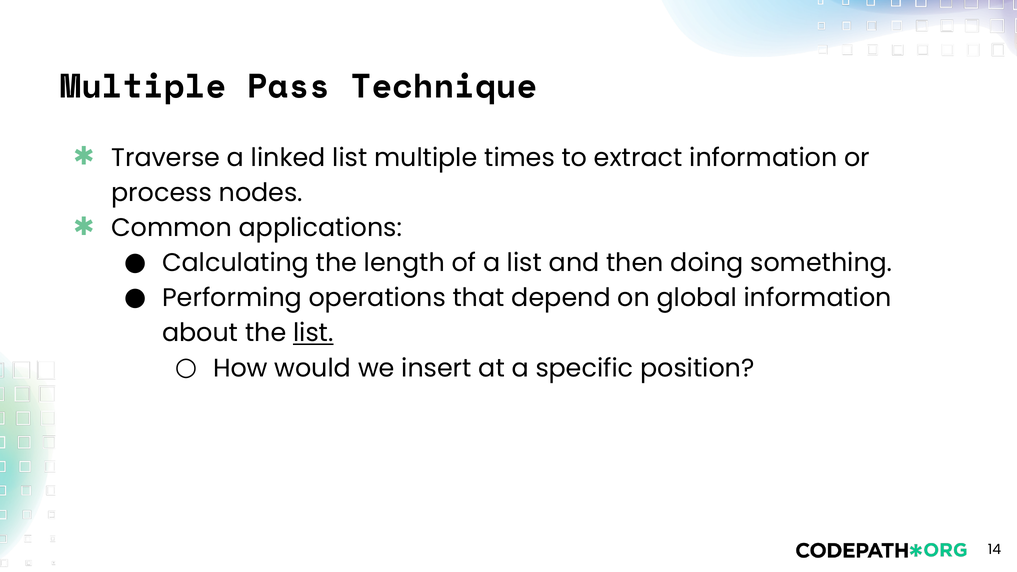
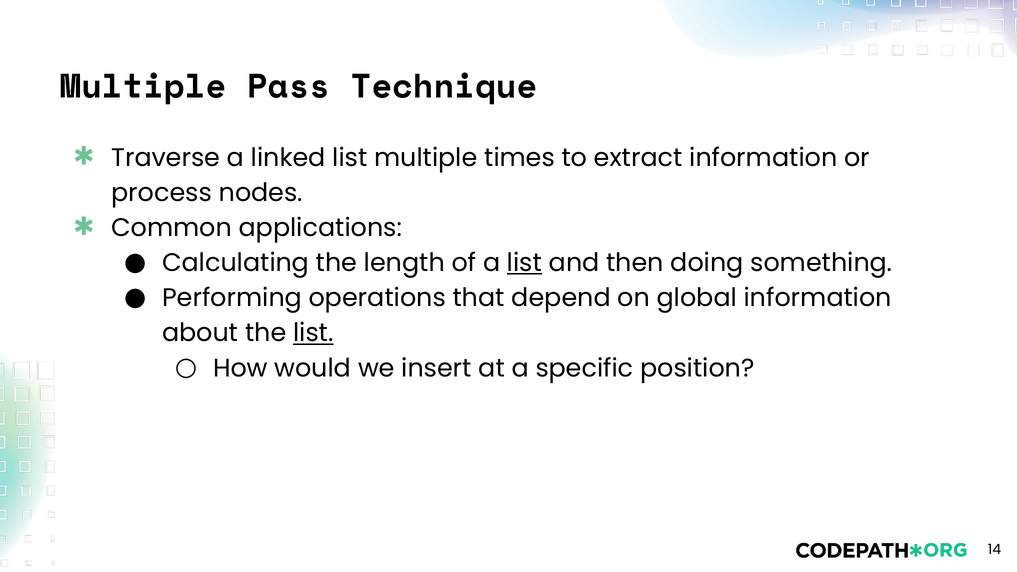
list at (524, 263) underline: none -> present
